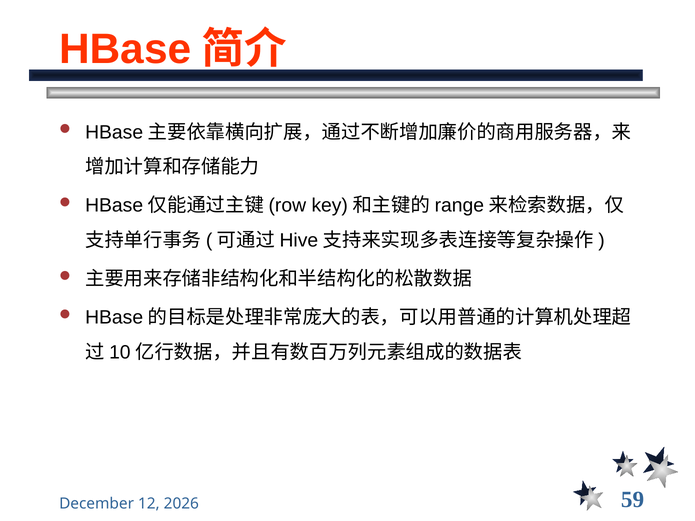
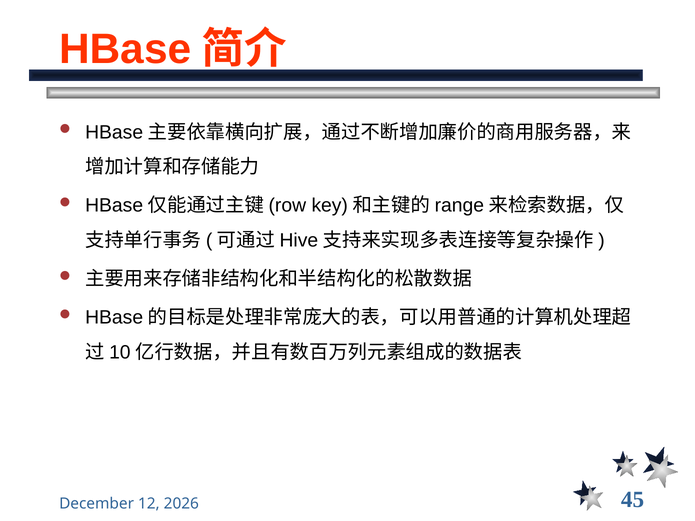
59: 59 -> 45
